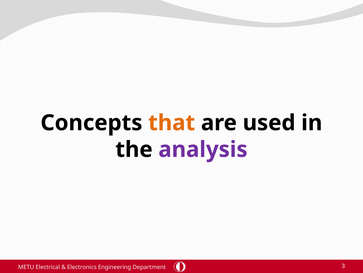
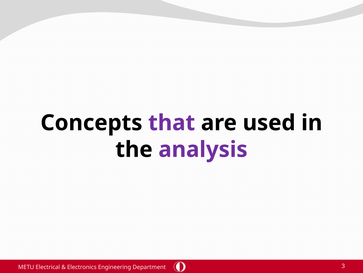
that colour: orange -> purple
